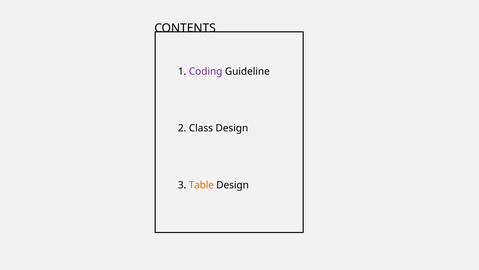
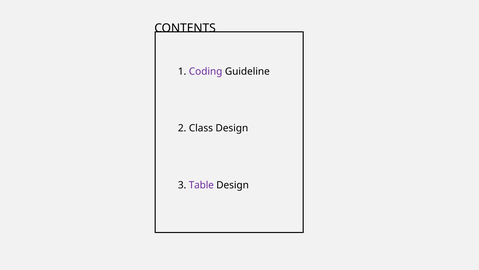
Table colour: orange -> purple
